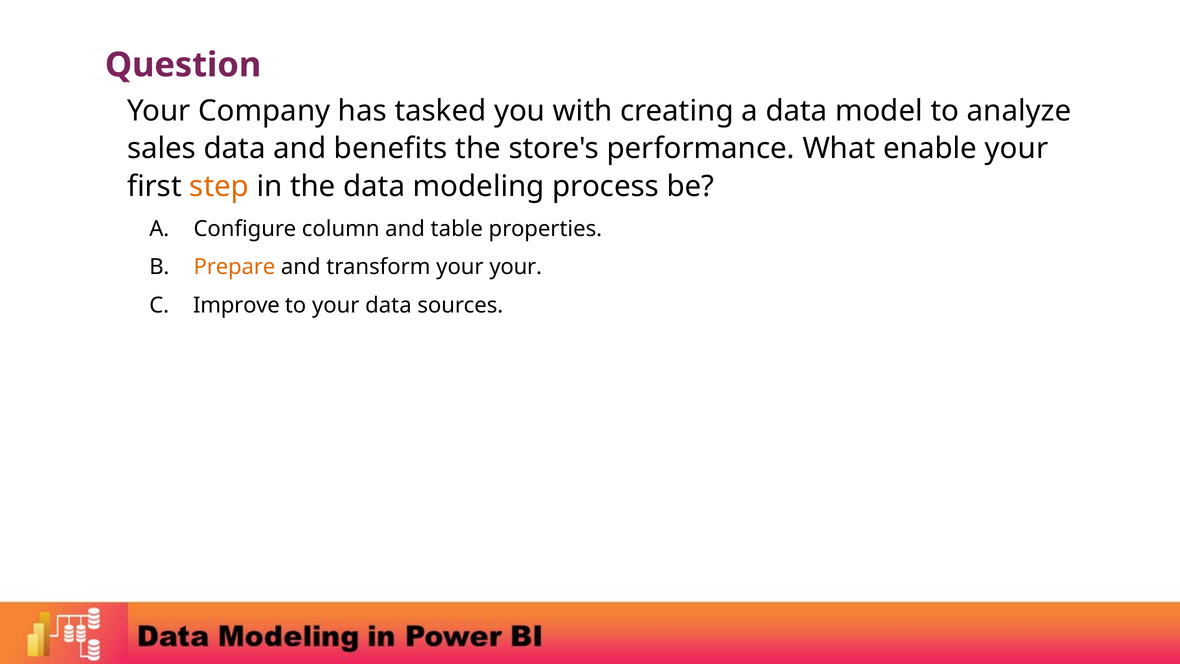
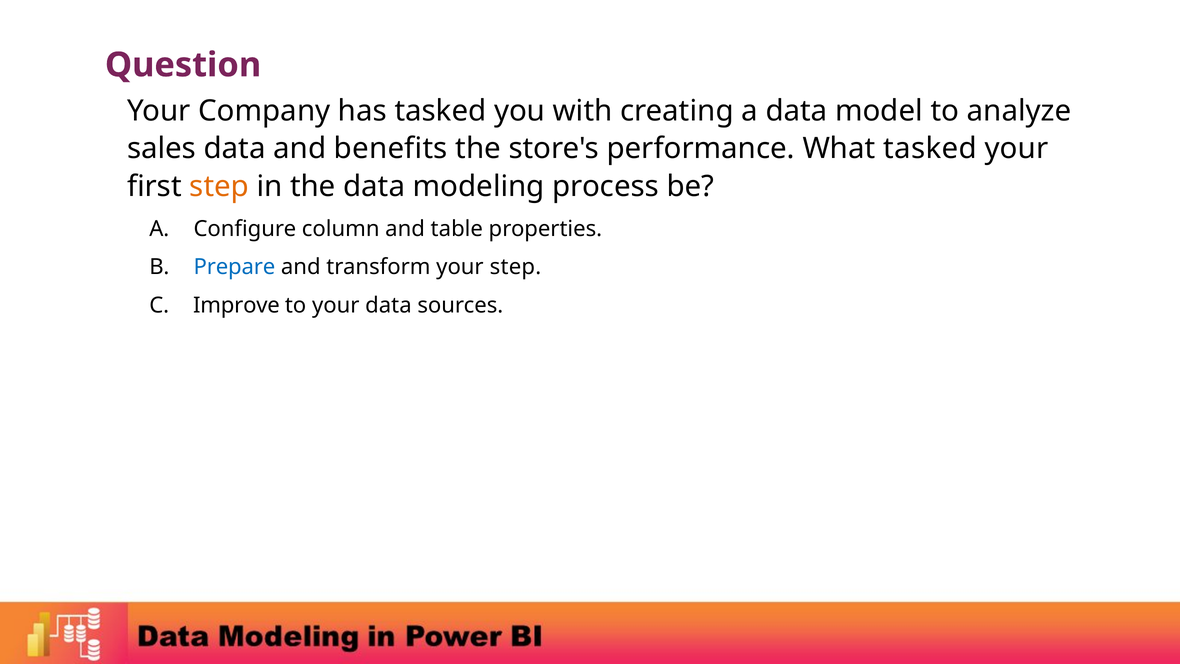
What enable: enable -> tasked
Prepare colour: orange -> blue
your your: your -> step
